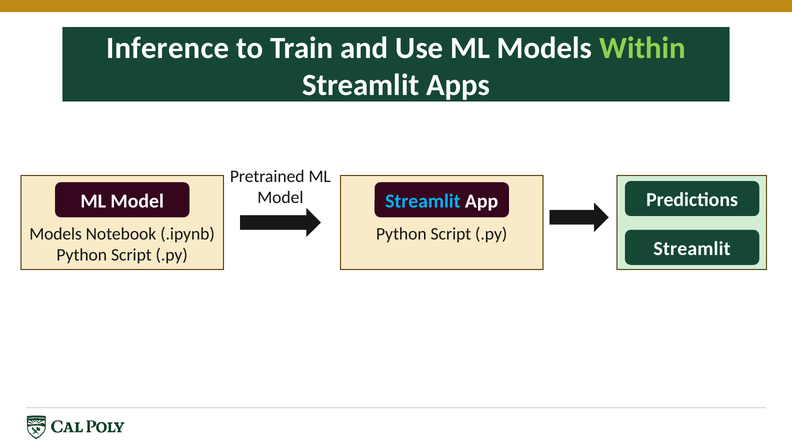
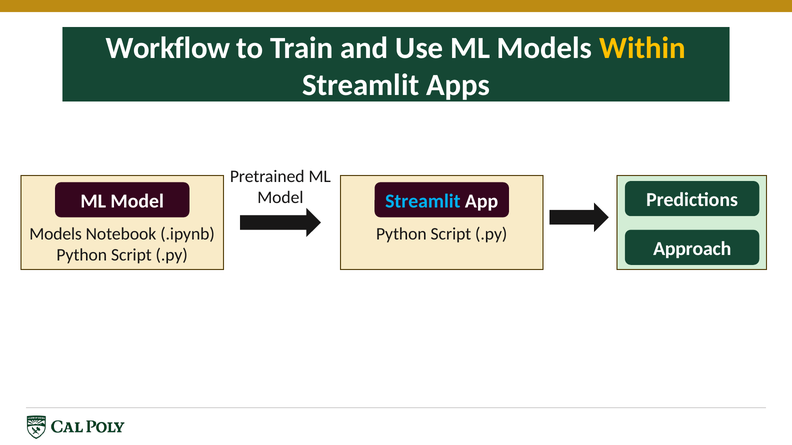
Inference: Inference -> Workflow
Within colour: light green -> yellow
Streamlit at (692, 249): Streamlit -> Approach
